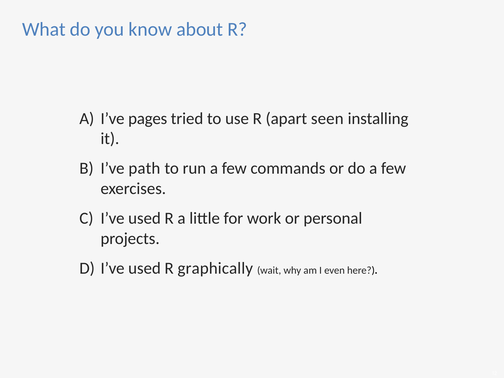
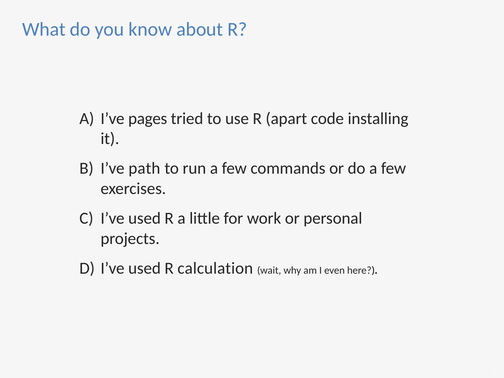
seen: seen -> code
graphically: graphically -> calculation
